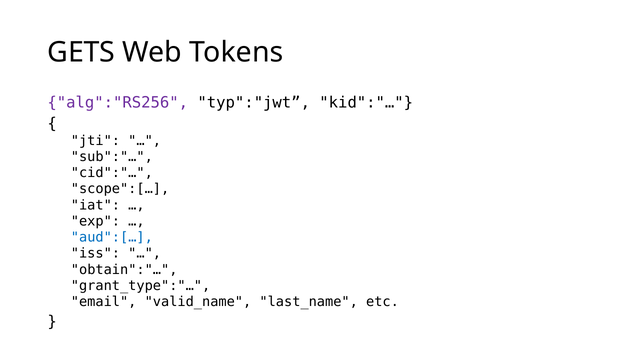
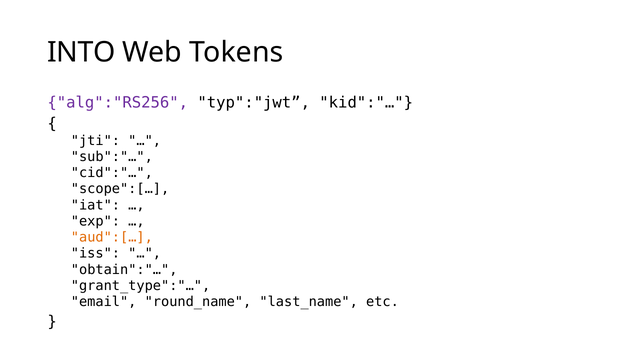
GETS: GETS -> INTO
aud":[… colour: blue -> orange
valid_name: valid_name -> round_name
